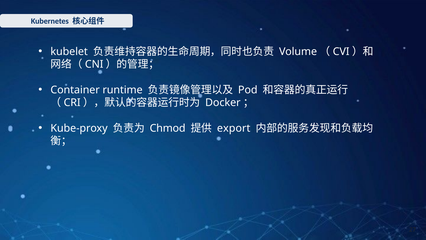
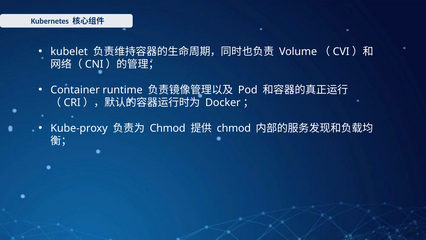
export at (234, 128): export -> chmod
